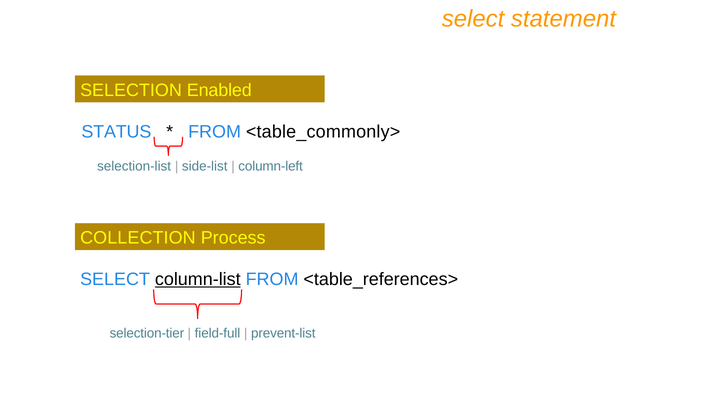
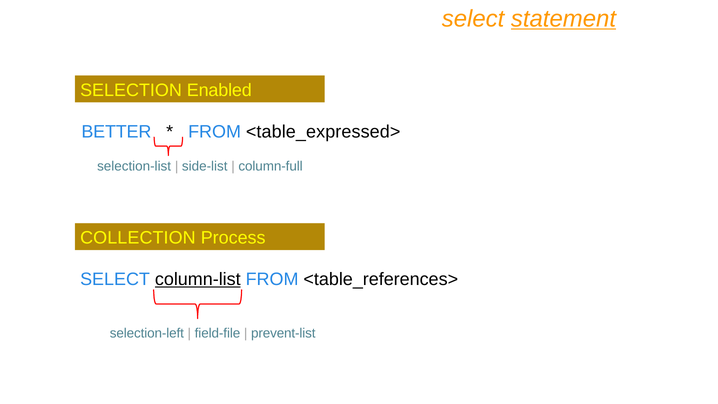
statement underline: none -> present
STATUS: STATUS -> BETTER
<table_commonly>: <table_commonly> -> <table_expressed>
column-left: column-left -> column-full
selection-tier: selection-tier -> selection-left
field-full: field-full -> field-file
